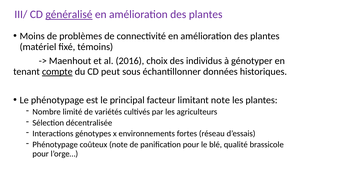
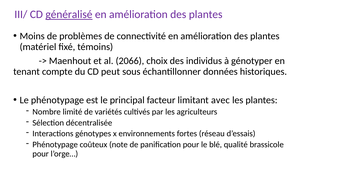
2016: 2016 -> 2066
compte underline: present -> none
limitant note: note -> avec
